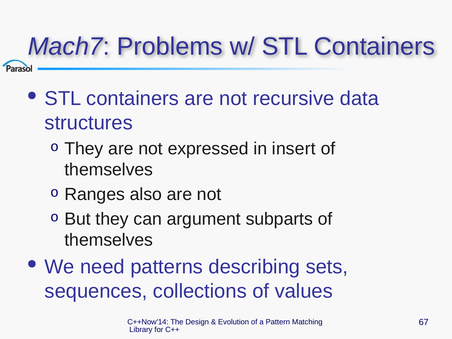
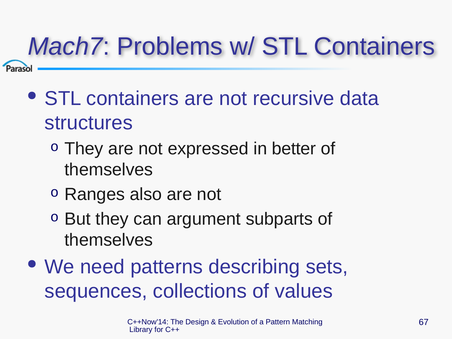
insert: insert -> better
